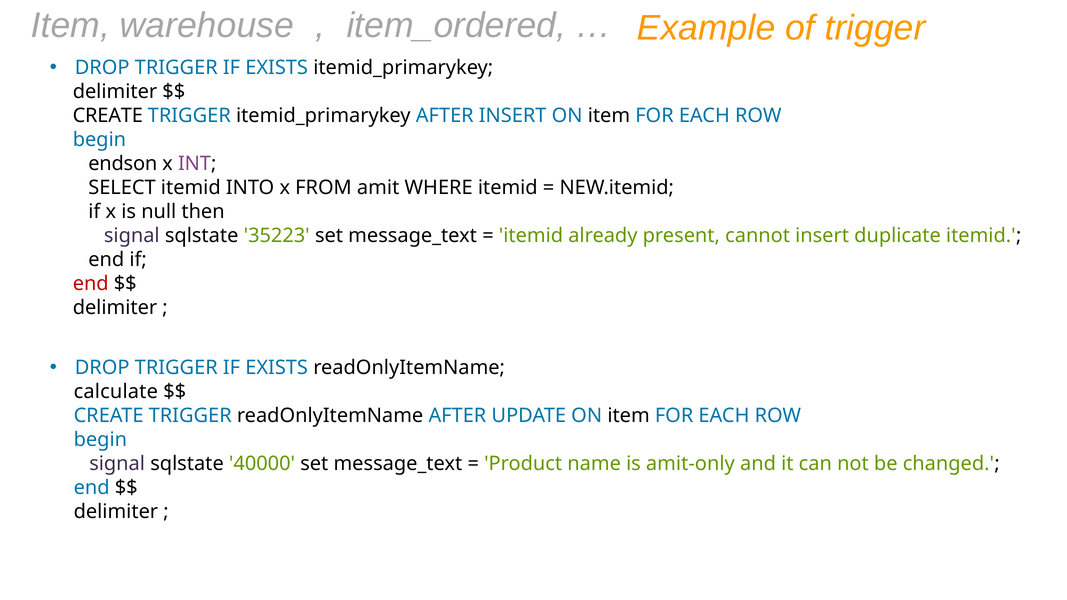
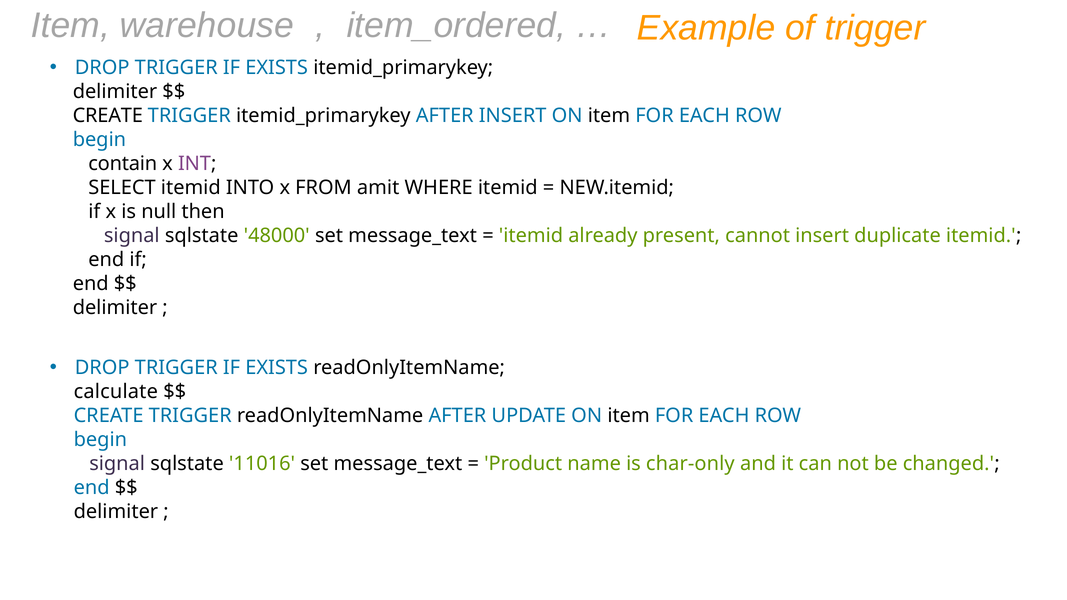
endson: endson -> contain
35223: 35223 -> 48000
end at (91, 284) colour: red -> black
40000: 40000 -> 11016
amit-only: amit-only -> char-only
